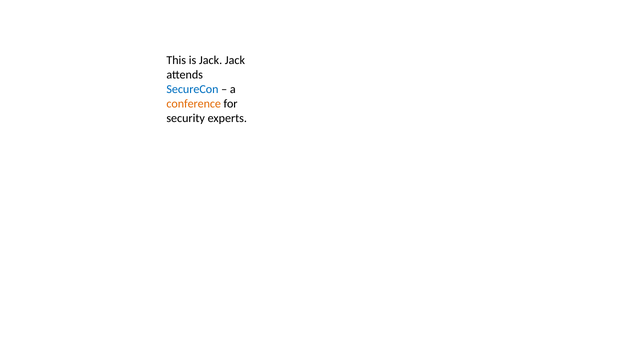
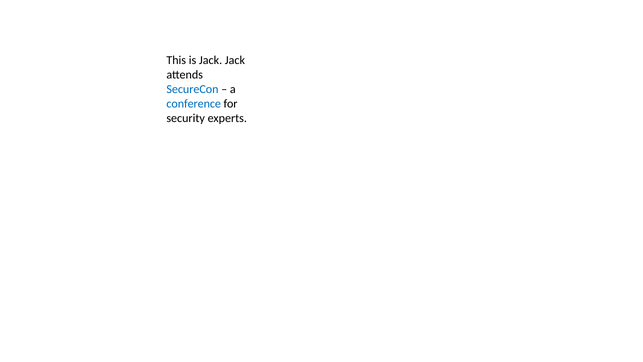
conference colour: orange -> blue
